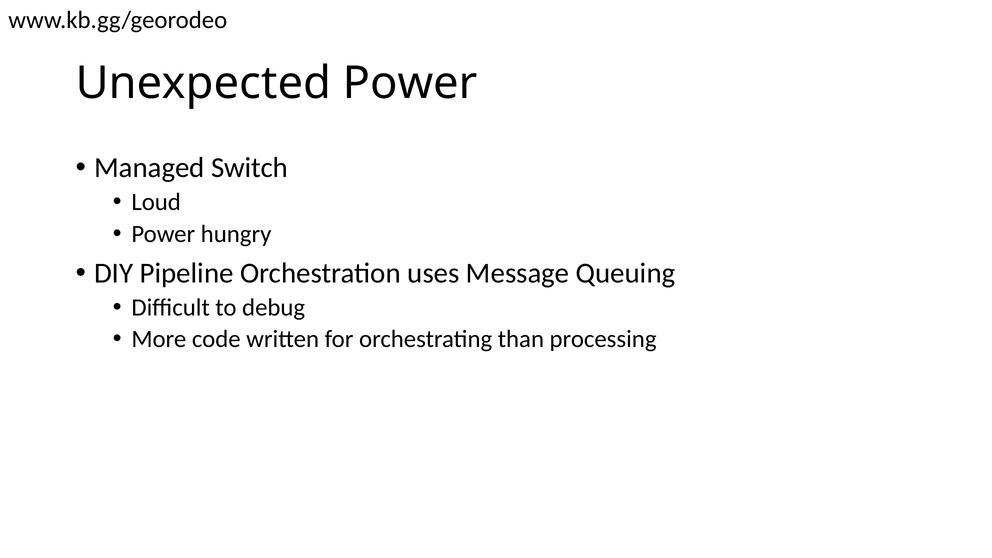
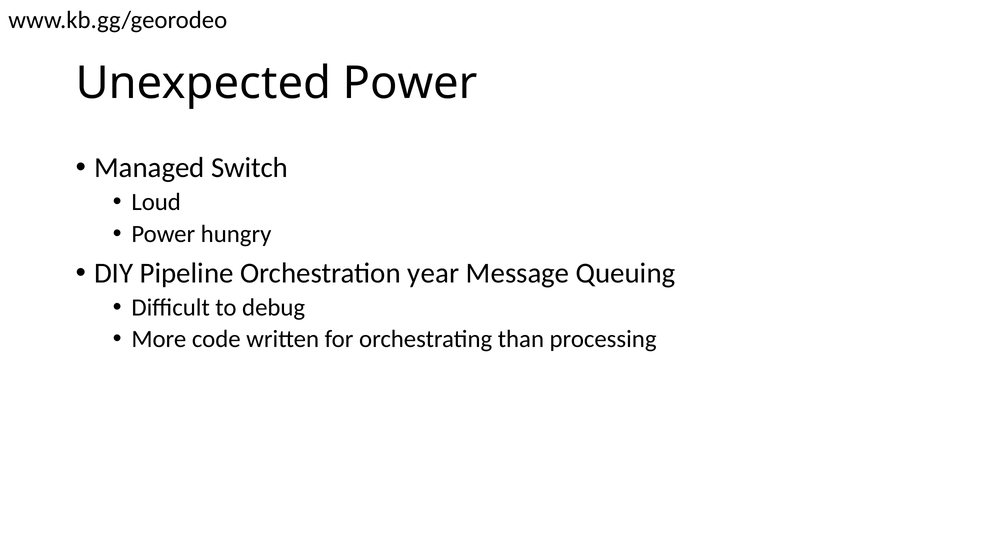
uses: uses -> year
